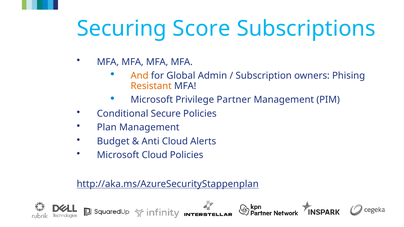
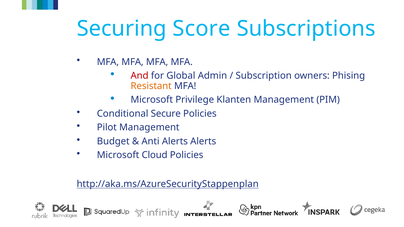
And colour: orange -> red
Partner: Partner -> Klanten
Plan: Plan -> Pilot
Anti Cloud: Cloud -> Alerts
